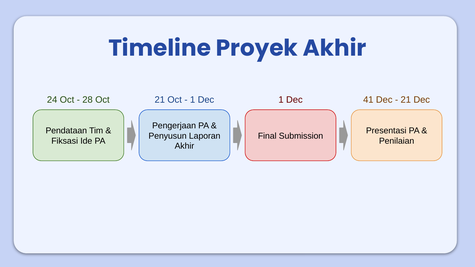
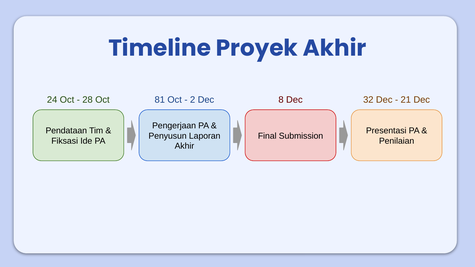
Oct 21: 21 -> 81
1 at (193, 100): 1 -> 2
Dec 1: 1 -> 8
41: 41 -> 32
